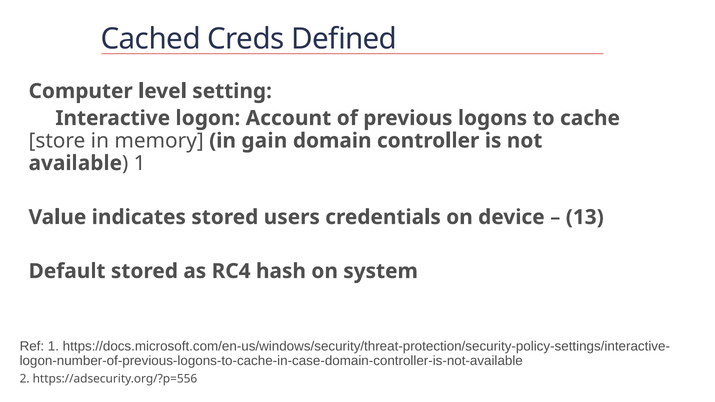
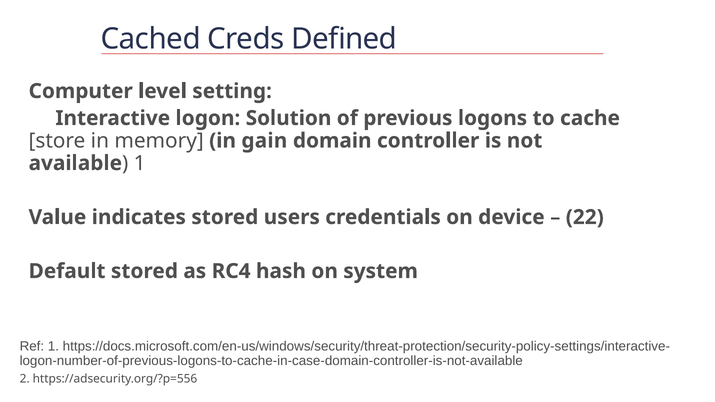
Account: Account -> Solution
13: 13 -> 22
